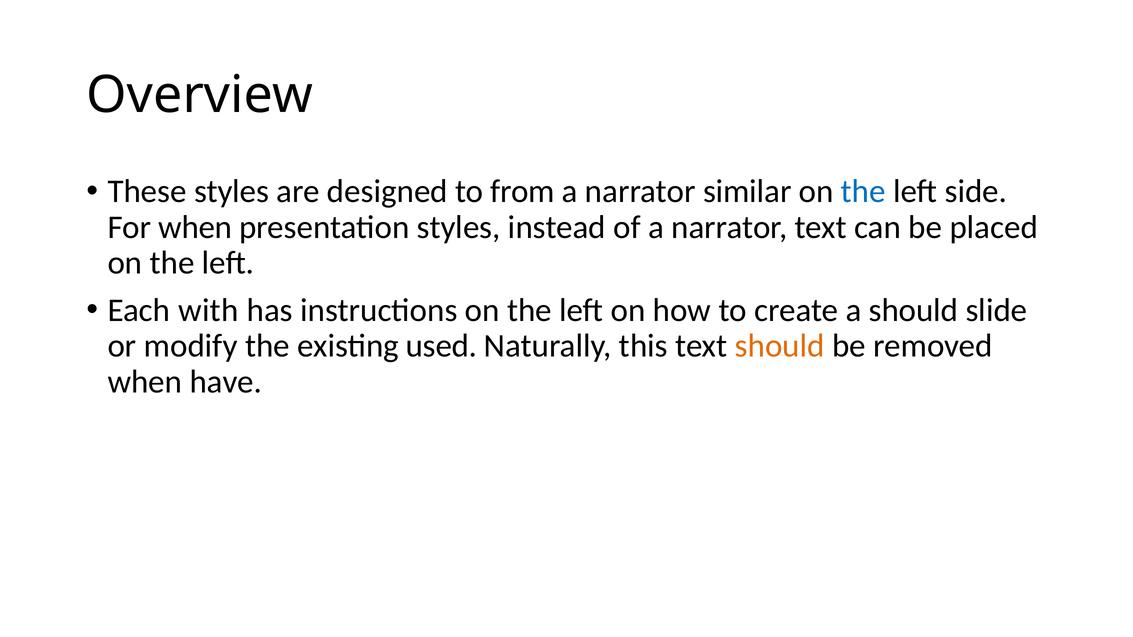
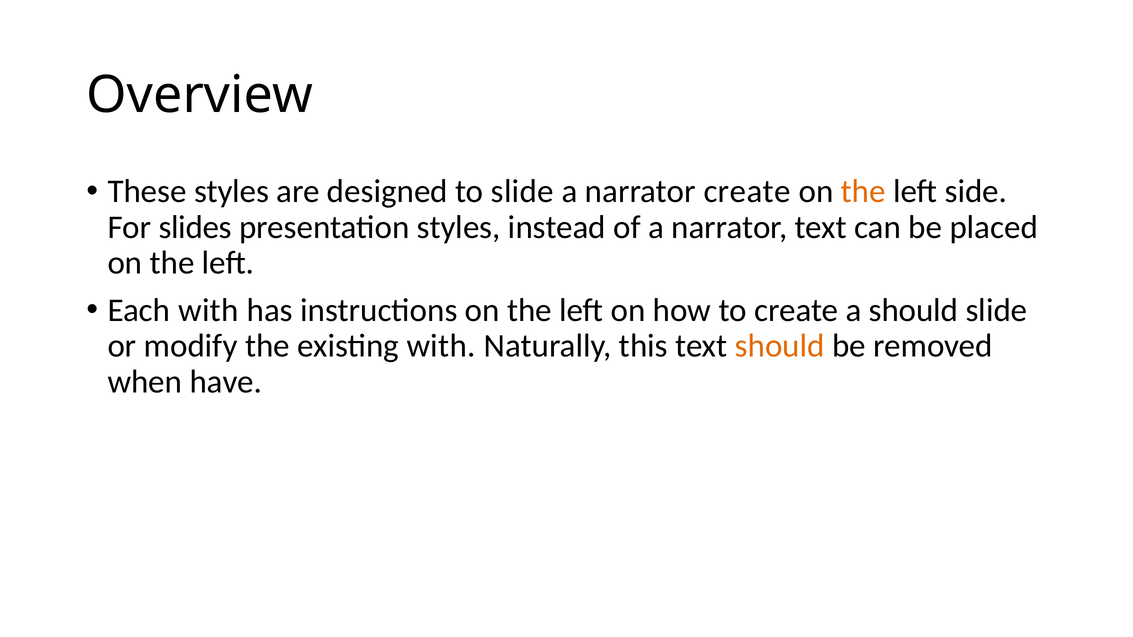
to from: from -> slide
narrator similar: similar -> create
the at (863, 192) colour: blue -> orange
For when: when -> slides
existing used: used -> with
